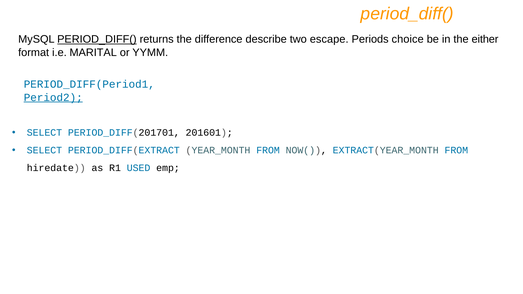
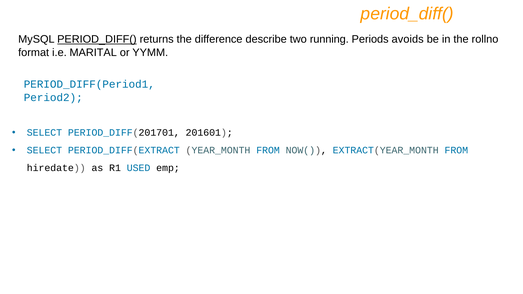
escape: escape -> running
choice: choice -> avoids
either: either -> rollno
Period2 underline: present -> none
